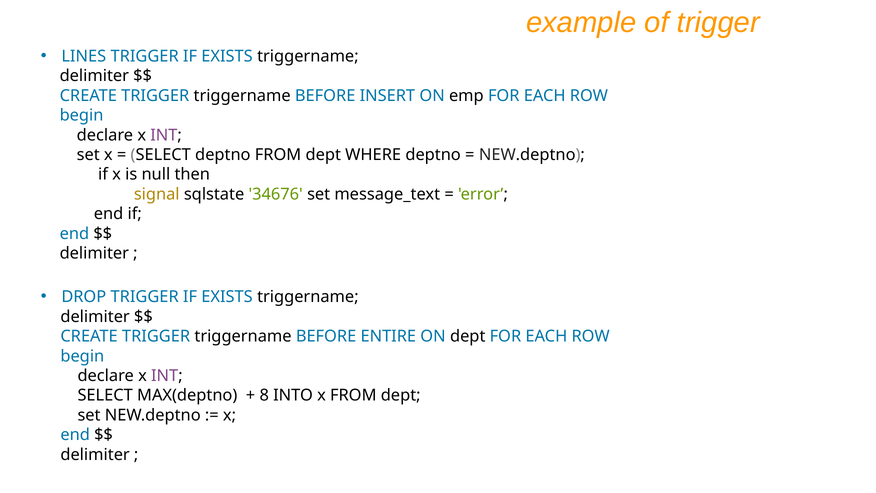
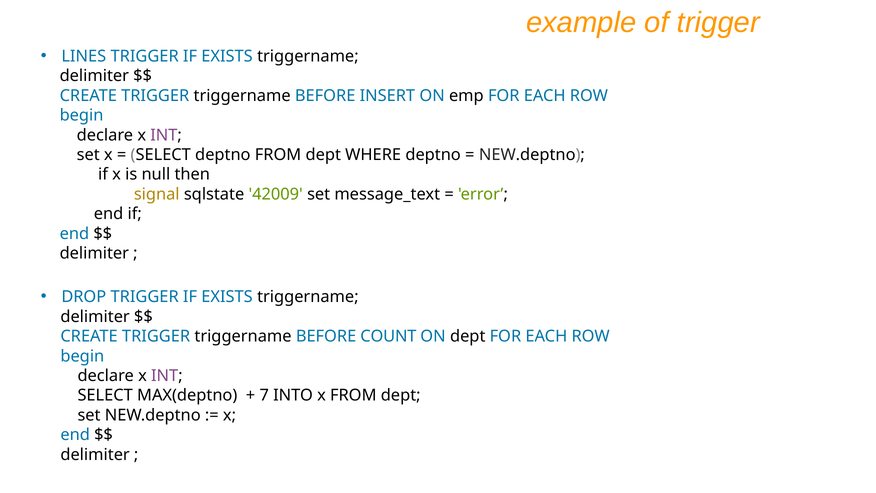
34676: 34676 -> 42009
ENTIRE: ENTIRE -> COUNT
8: 8 -> 7
